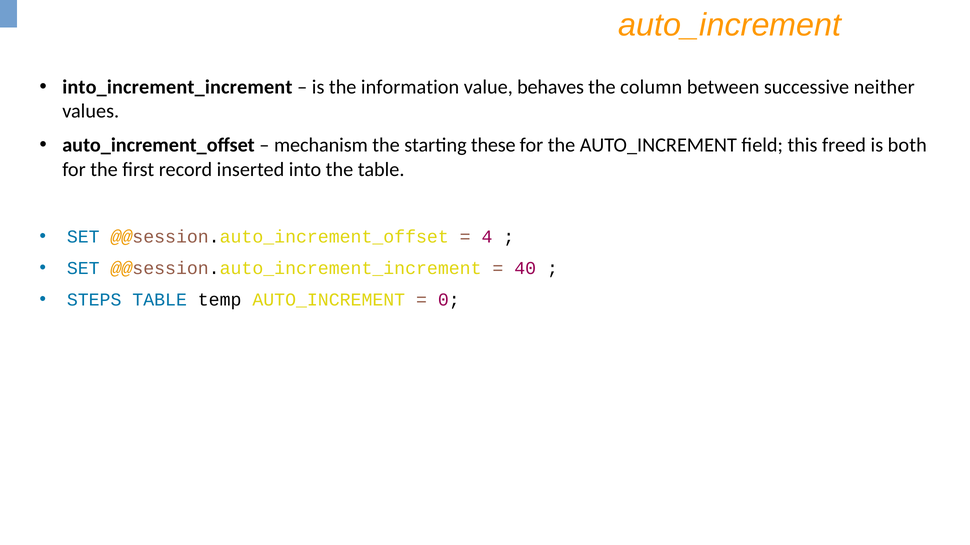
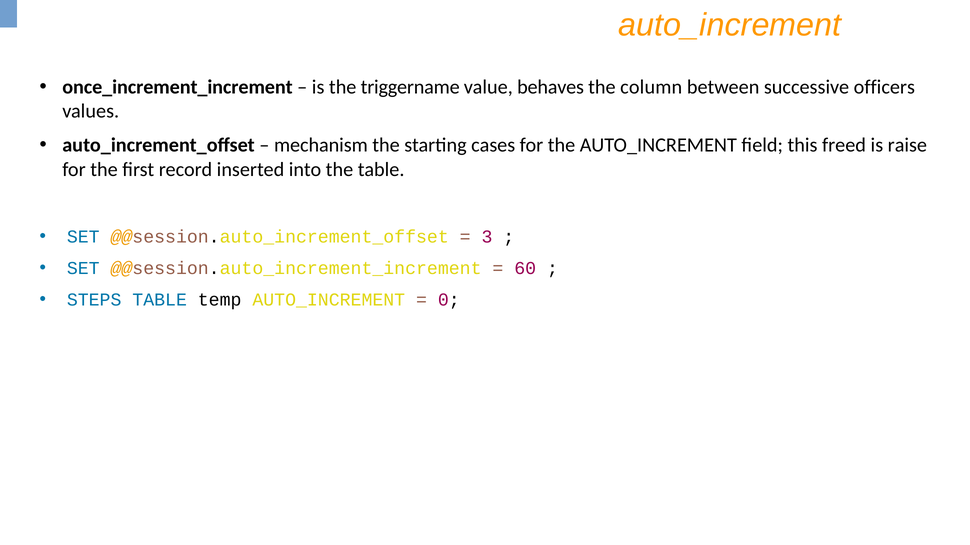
into_increment_increment: into_increment_increment -> once_increment_increment
information: information -> triggername
neither: neither -> officers
these: these -> cases
both: both -> raise
4: 4 -> 3
40: 40 -> 60
